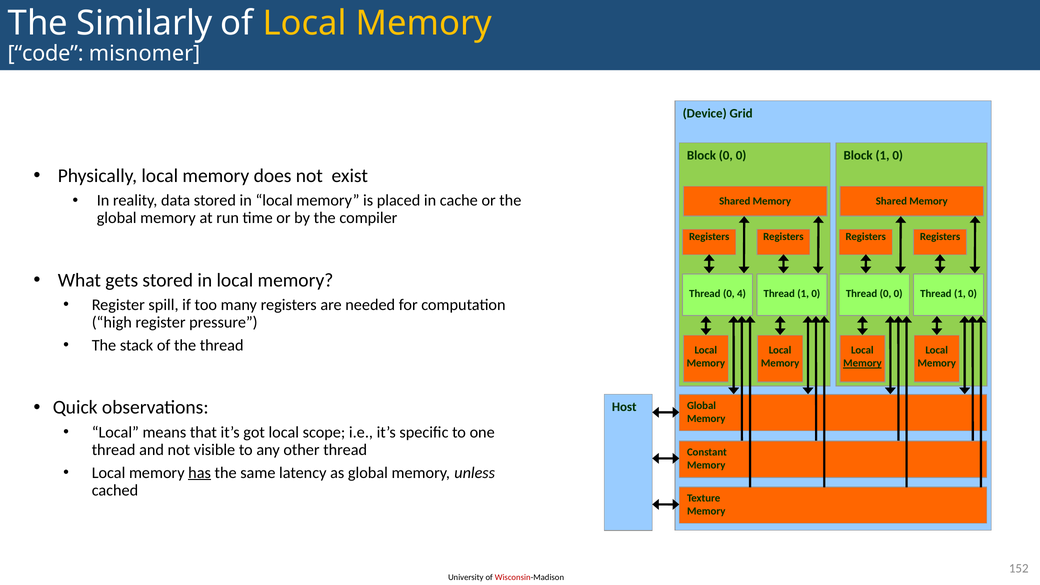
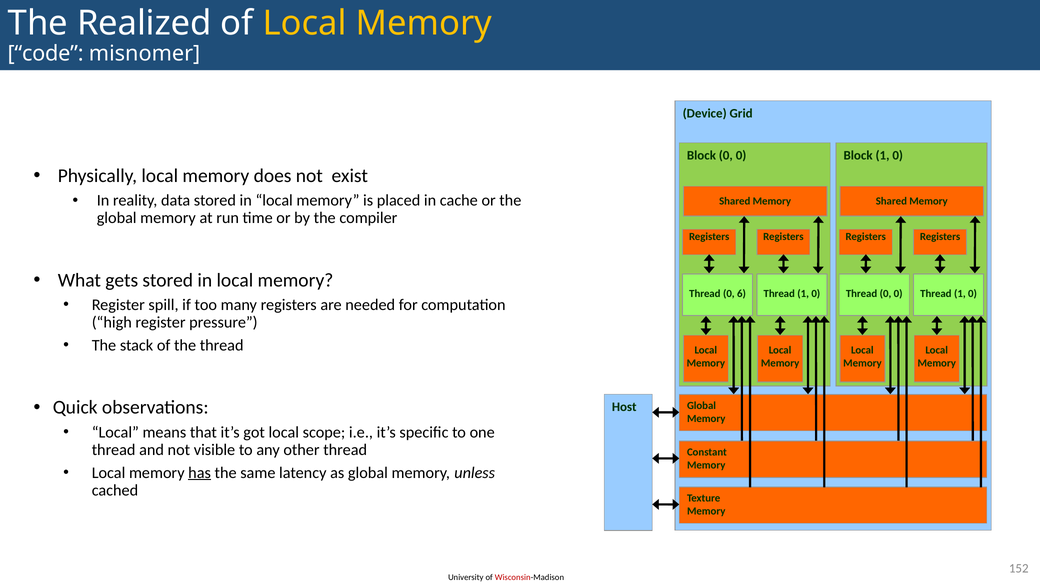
Similarly: Similarly -> Realized
4: 4 -> 6
Memory at (862, 363) underline: present -> none
